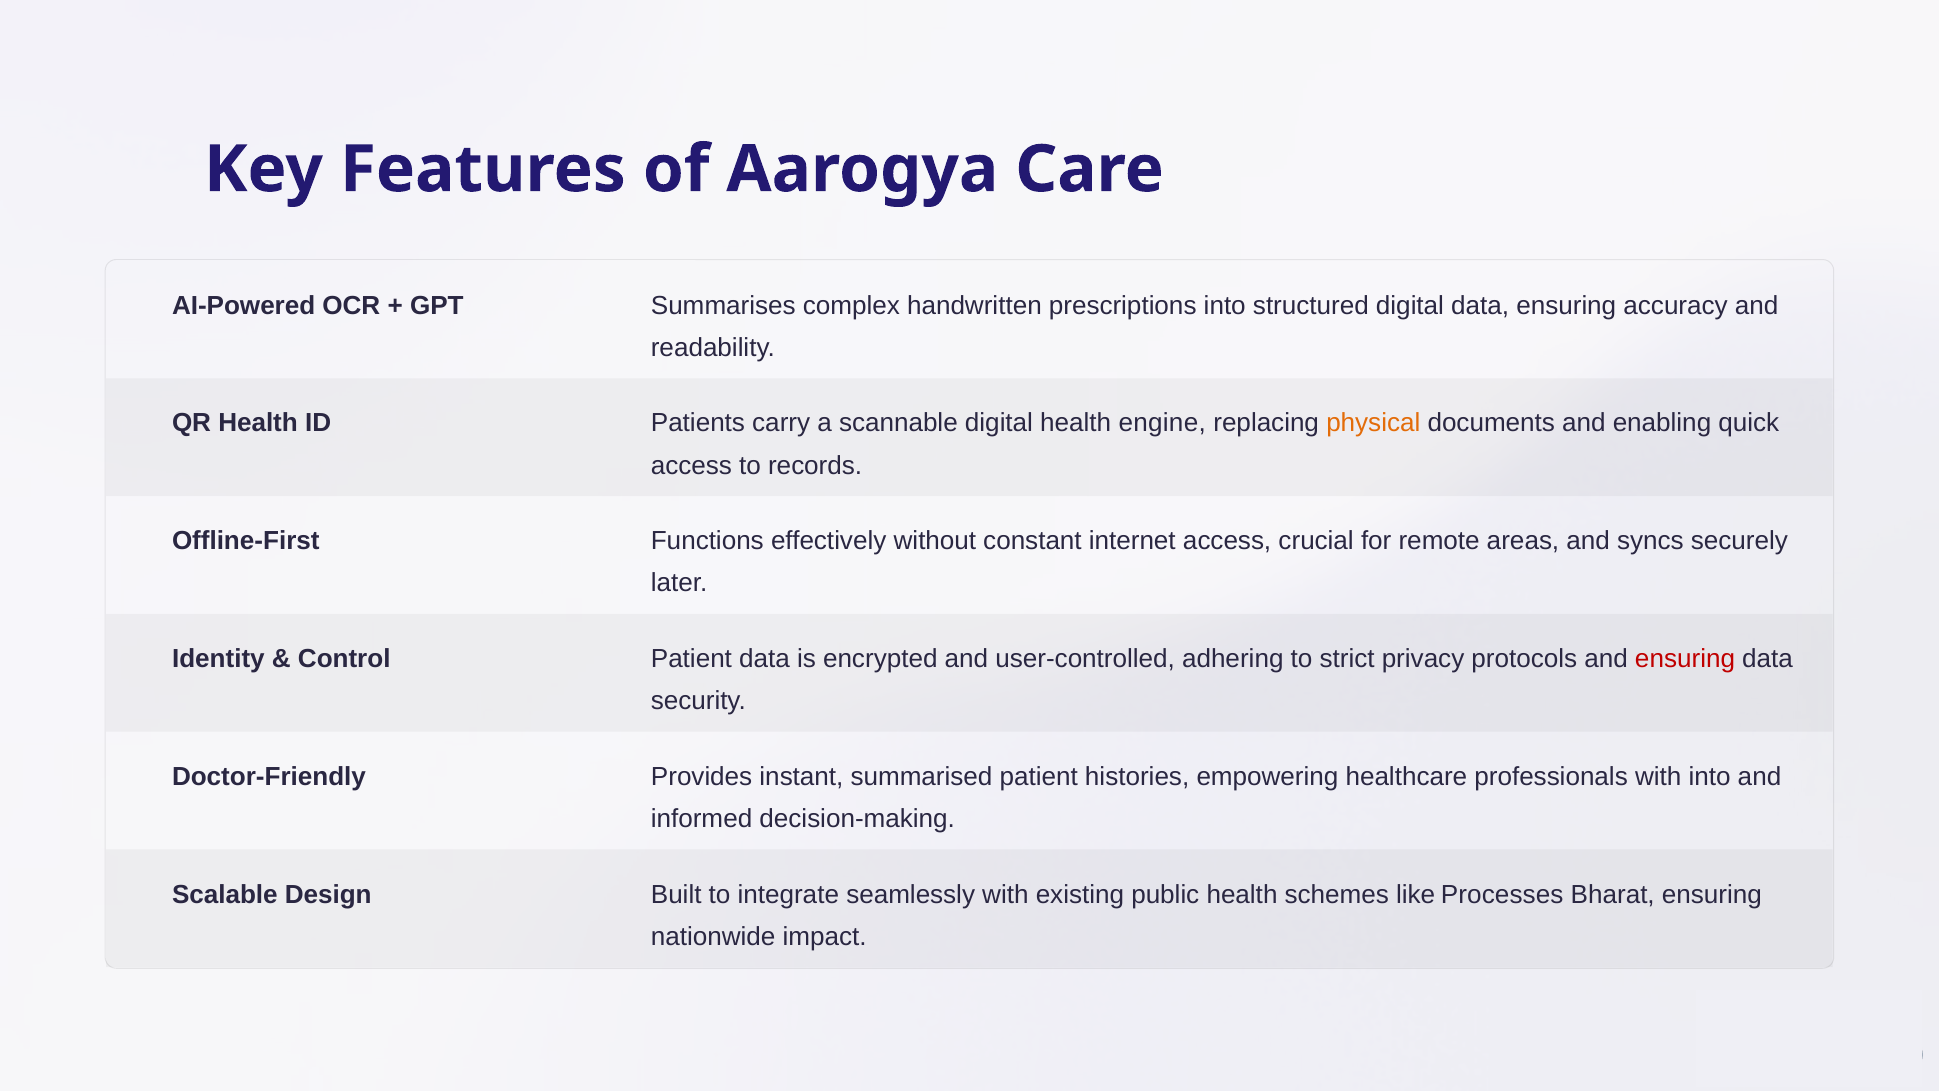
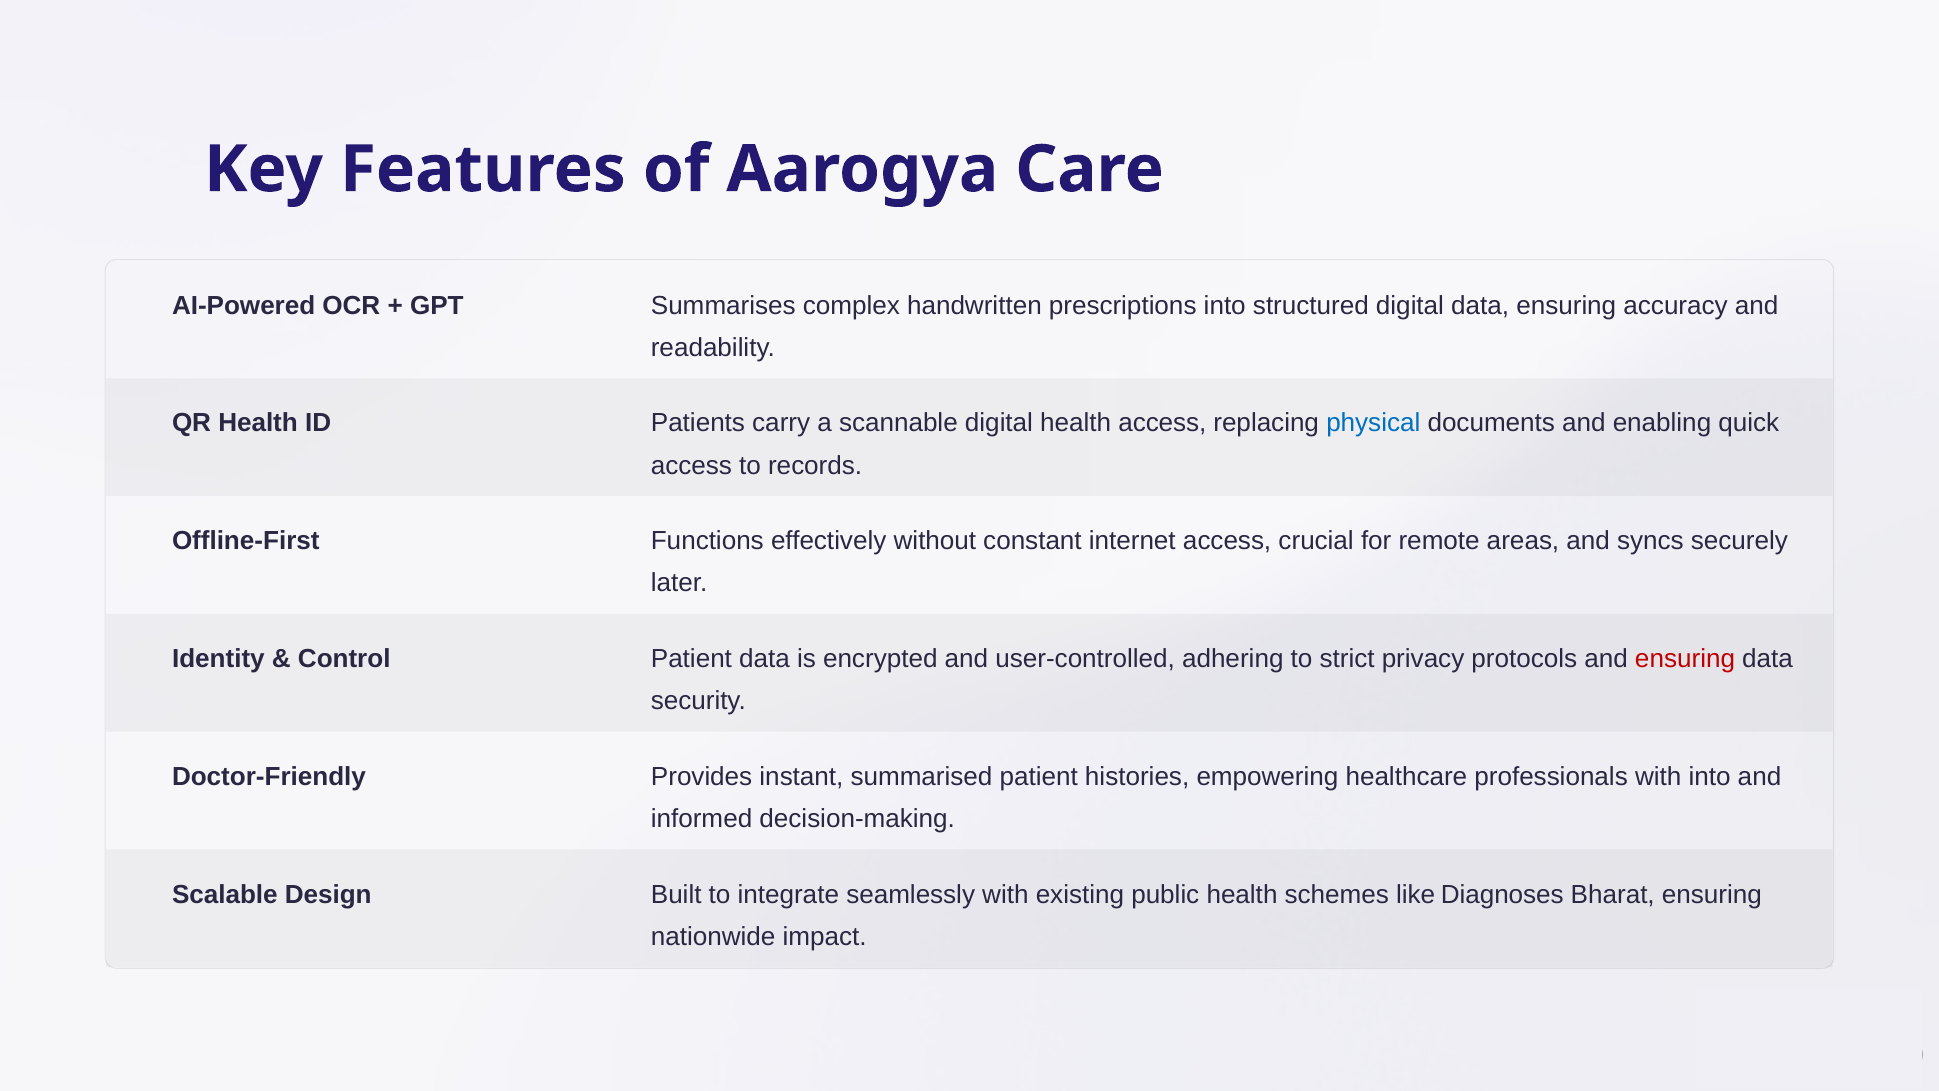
health engine: engine -> access
physical colour: orange -> blue
Processes: Processes -> Diagnoses
